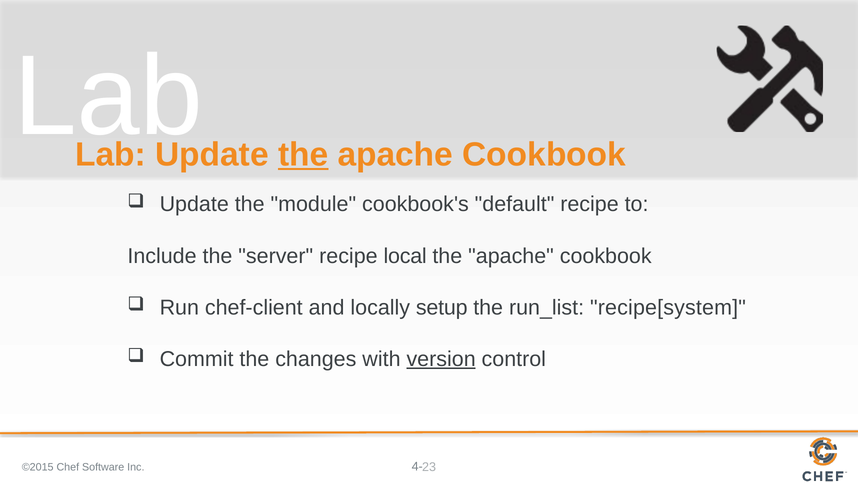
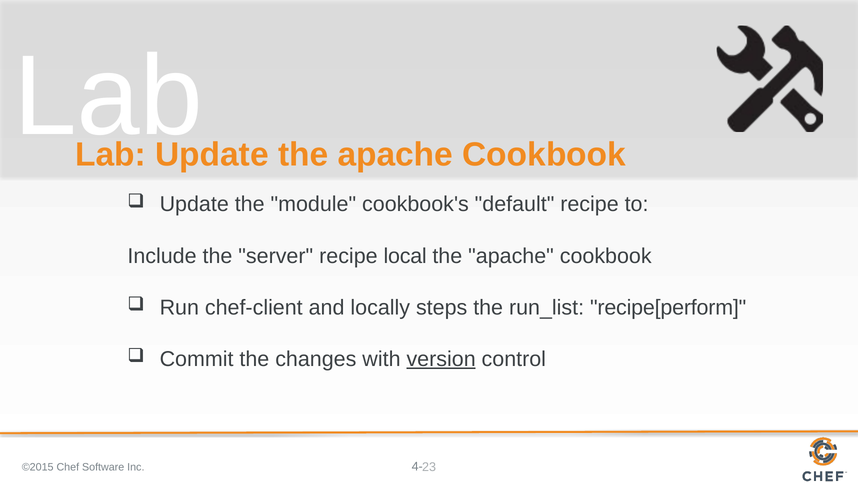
the at (303, 154) underline: present -> none
setup: setup -> steps
recipe[system: recipe[system -> recipe[perform
